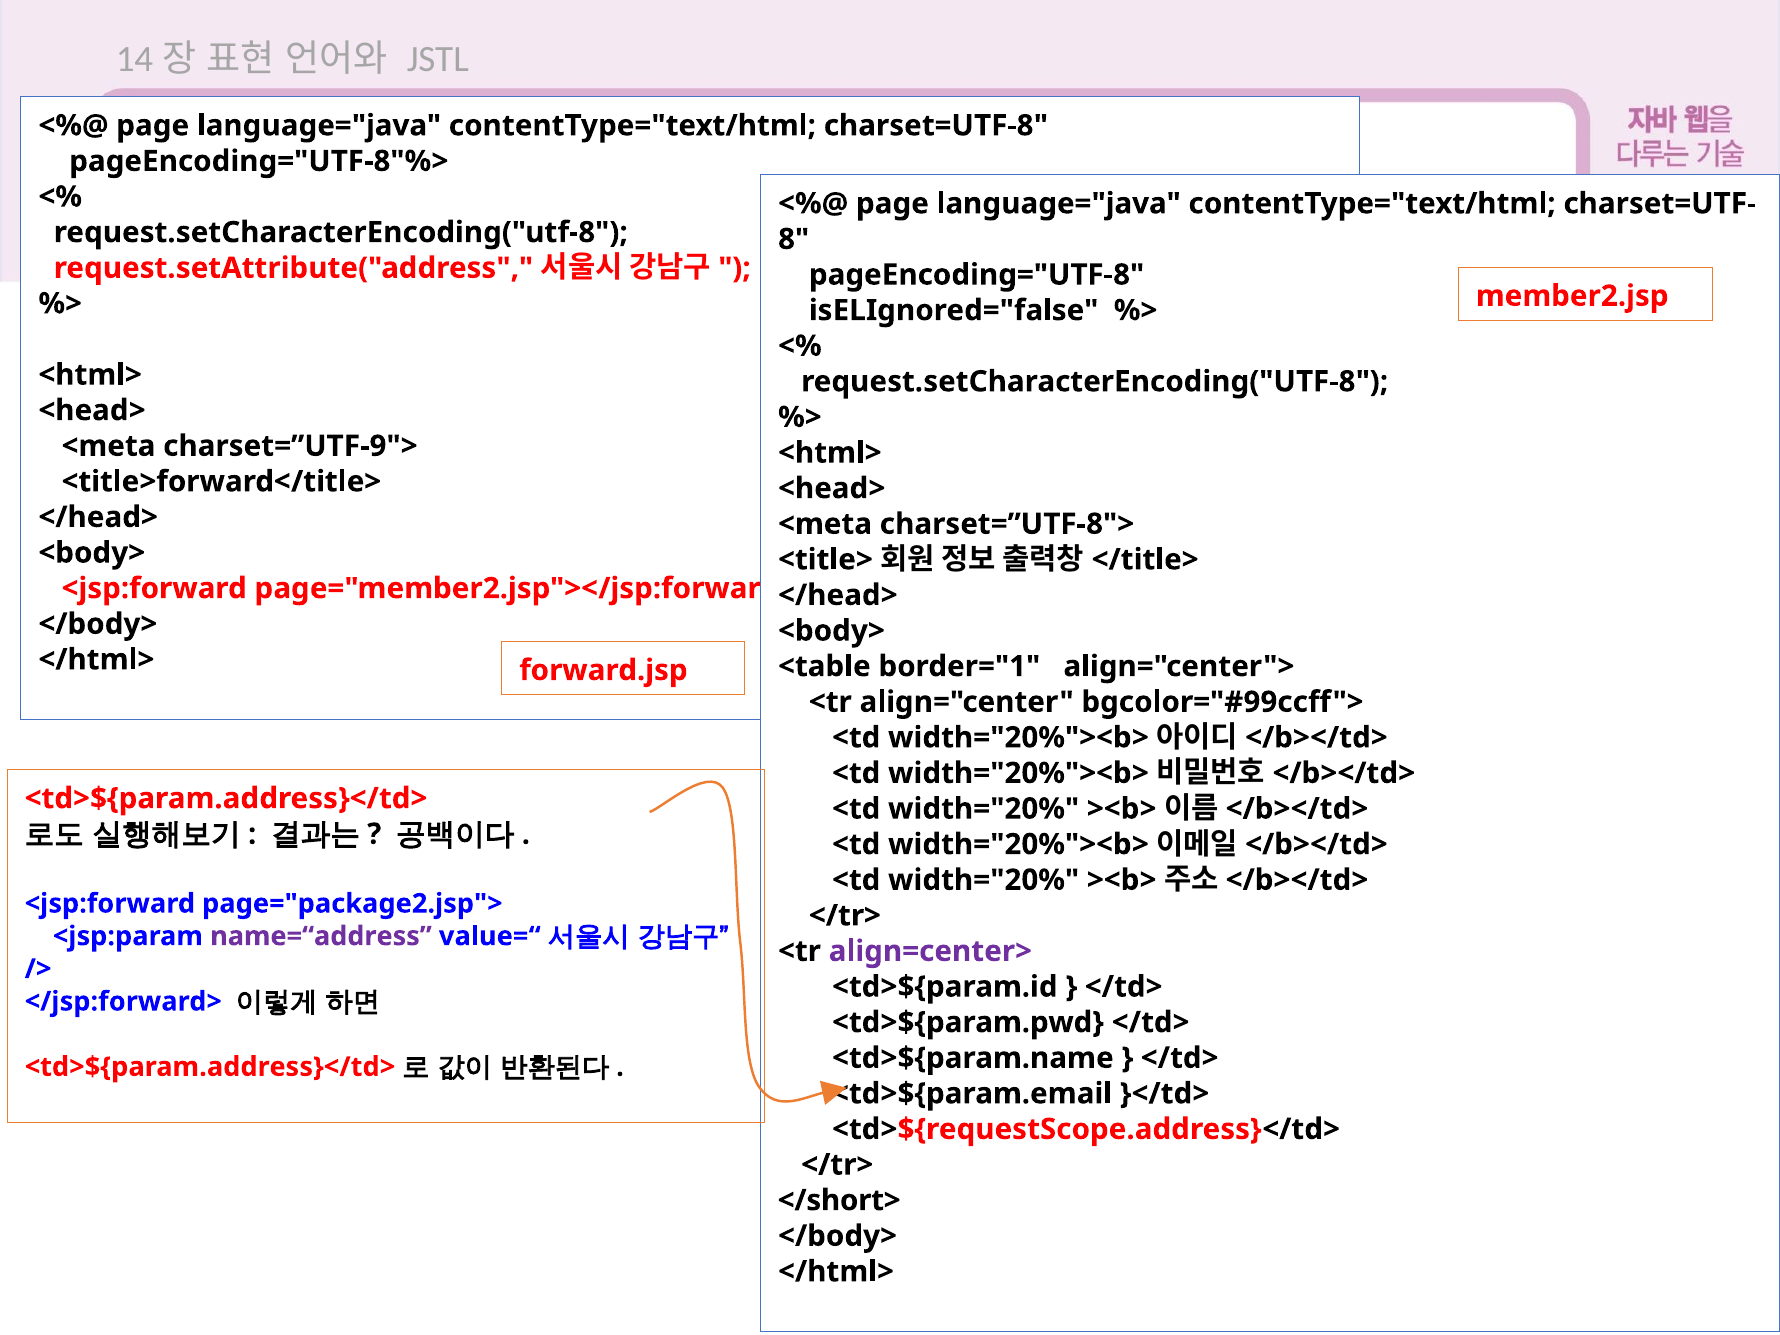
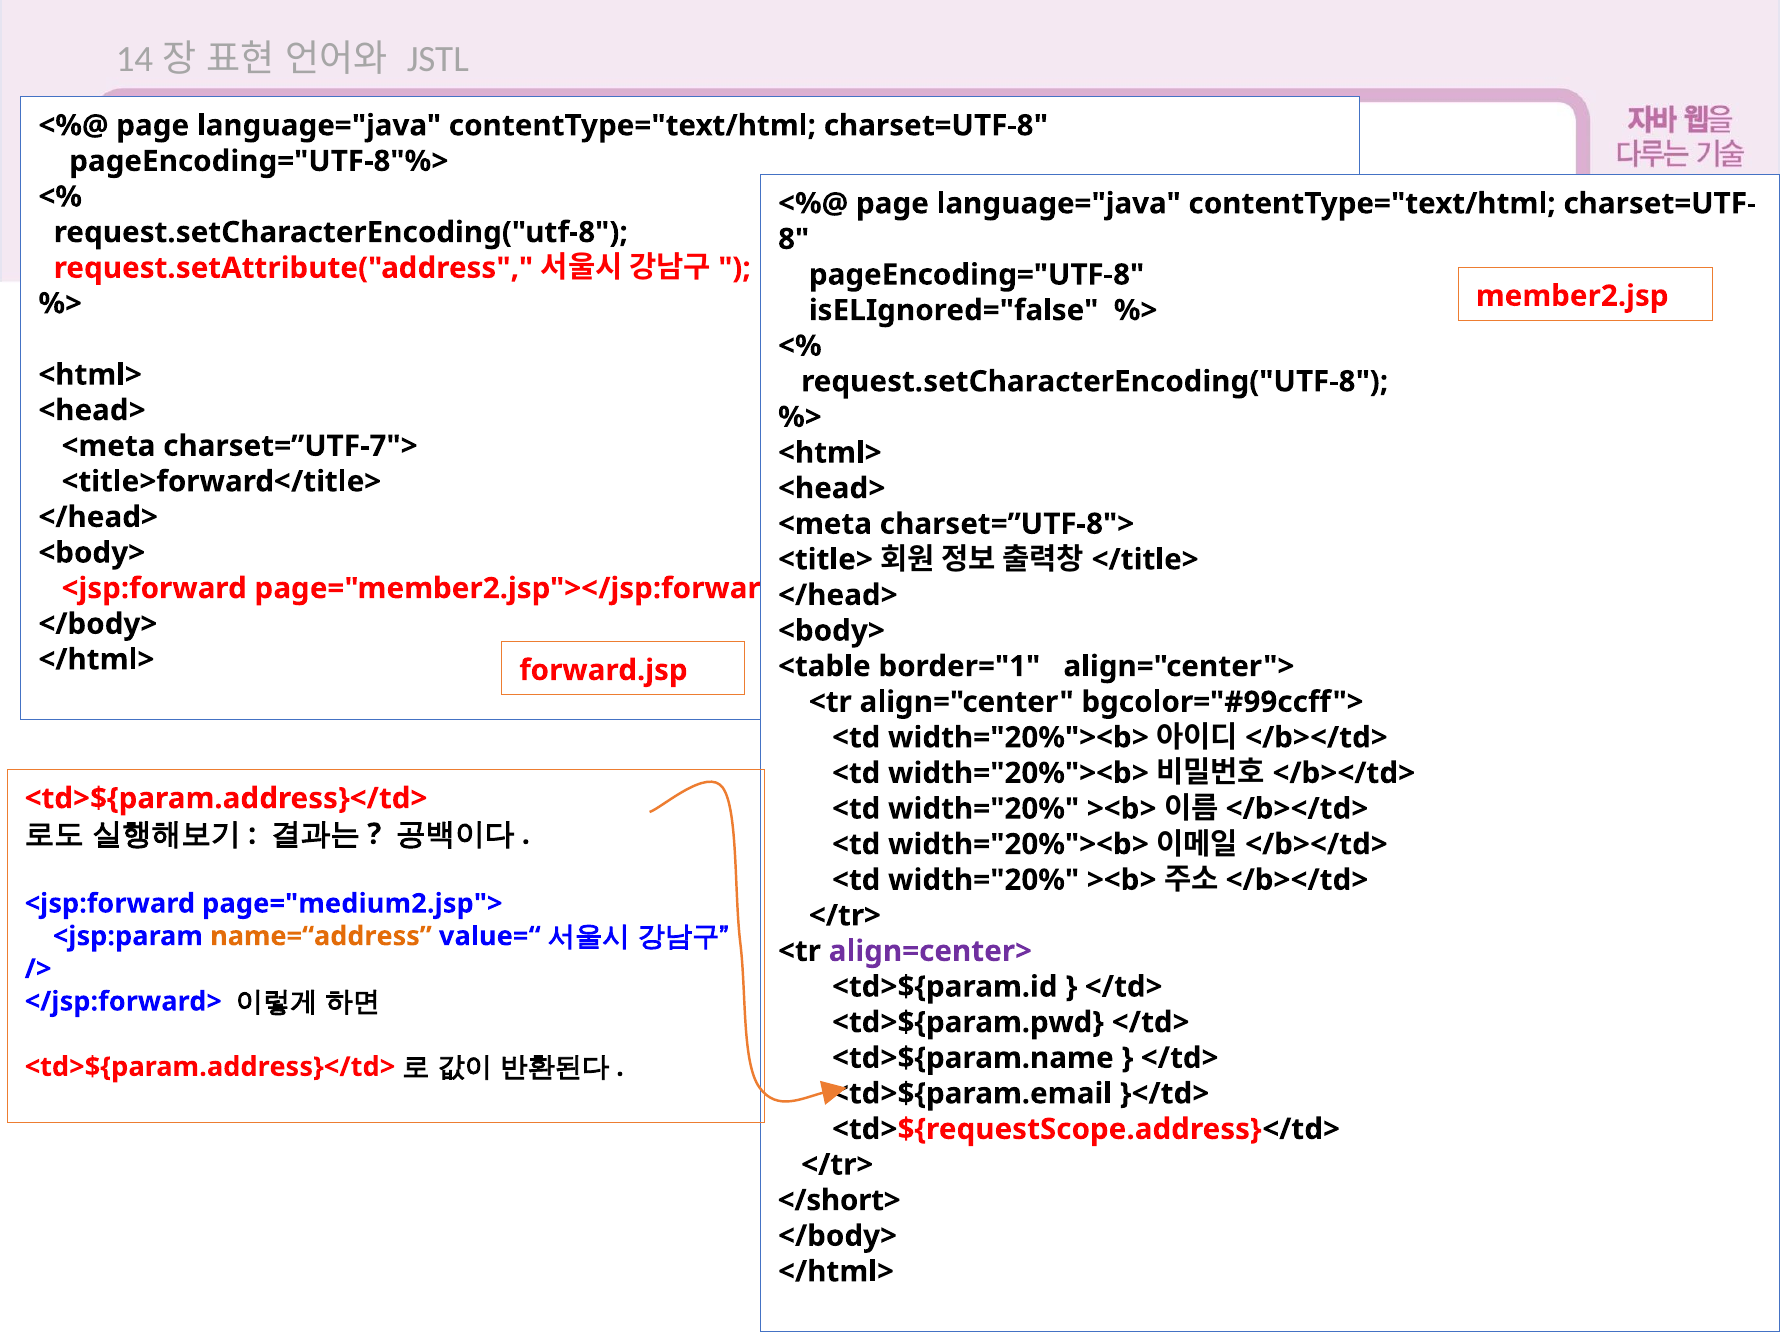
charset=”UTF-9">: charset=”UTF-9"> -> charset=”UTF-7">
page="package2.jsp">: page="package2.jsp"> -> page="medium2.jsp">
name=“address colour: purple -> orange
